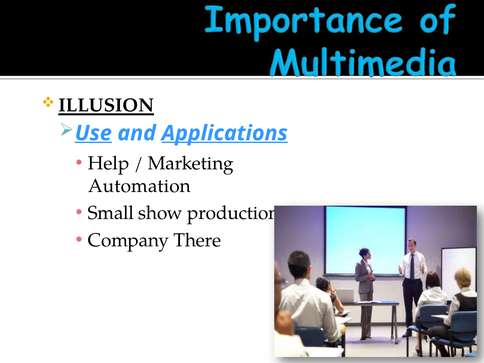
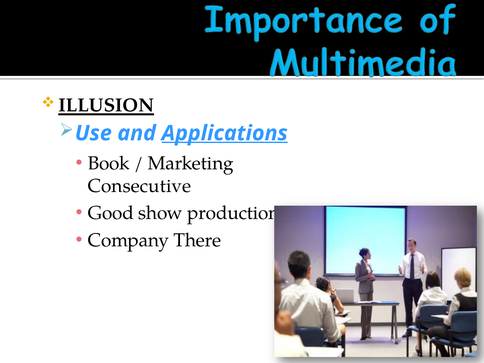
Use underline: present -> none
Help: Help -> Book
Automation: Automation -> Consecutive
Small: Small -> Good
